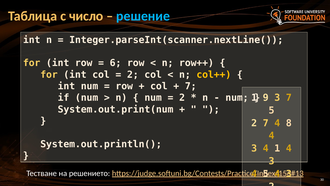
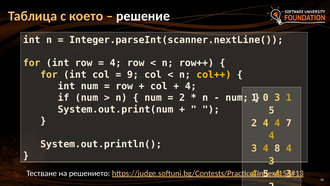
число: число -> което
решение colour: light blue -> white
6 at (116, 63): 6 -> 4
2 at (133, 74): 2 -> 9
7 at (191, 86): 7 -> 4
9: 9 -> 0
3 7: 7 -> 1
2 7: 7 -> 4
8: 8 -> 7
4 1: 1 -> 8
